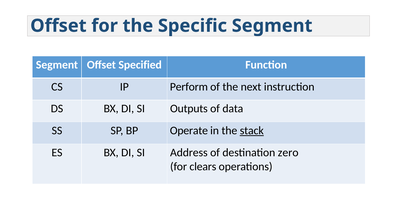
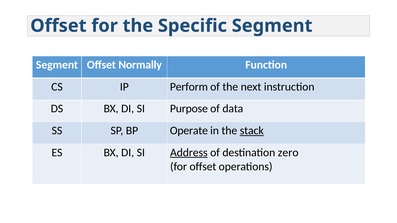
Specified: Specified -> Normally
Outputs: Outputs -> Purpose
Address underline: none -> present
for clears: clears -> offset
